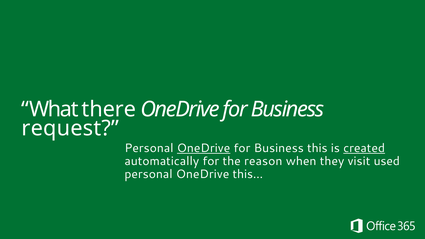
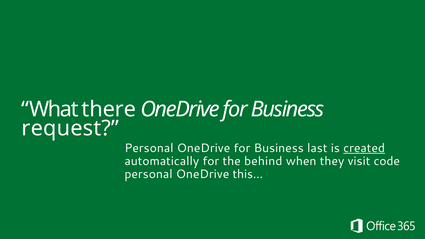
OneDrive at (204, 148) underline: present -> none
this: this -> last
reason: reason -> behind
used: used -> code
